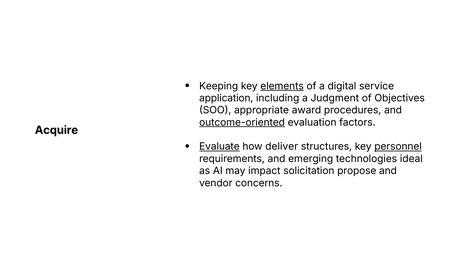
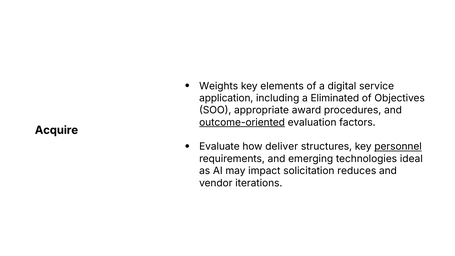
Keeping: Keeping -> Weights
elements underline: present -> none
Judgment: Judgment -> Eliminated
Evaluate underline: present -> none
propose: propose -> reduces
concerns: concerns -> iterations
